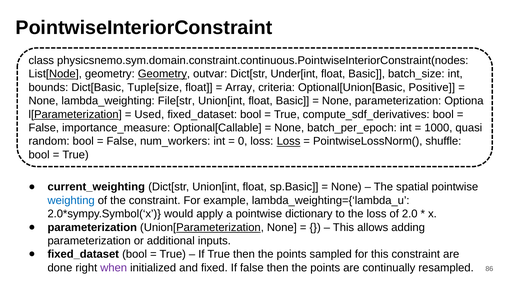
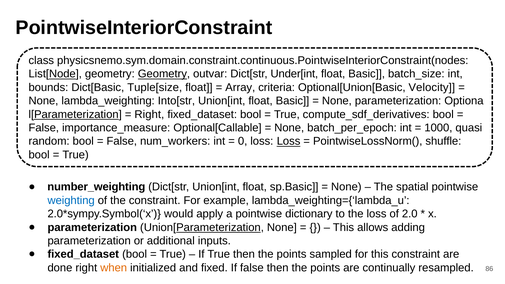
Positive: Positive -> Velocity
File[str: File[str -> Into[str
Used at (149, 114): Used -> Right
current_weighting: current_weighting -> number_weighting
when colour: purple -> orange
